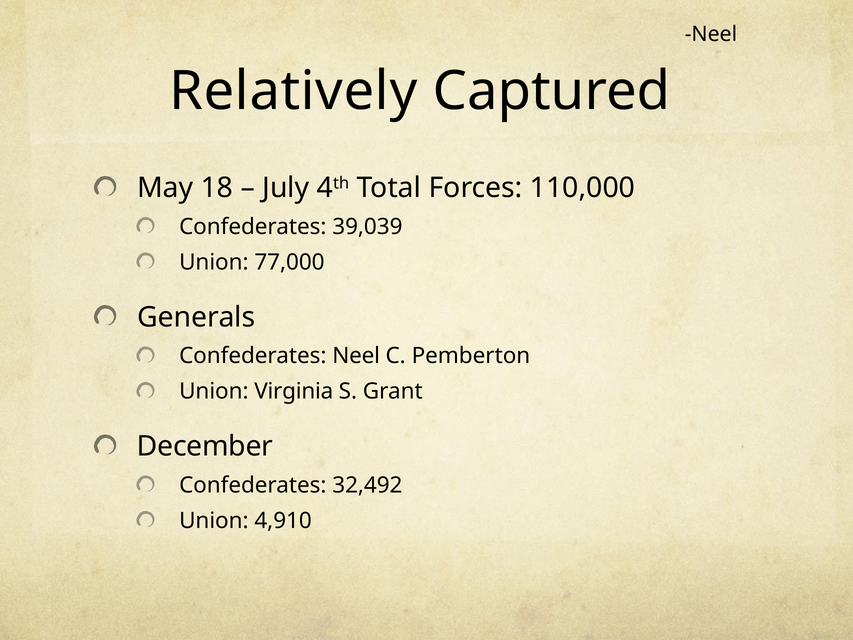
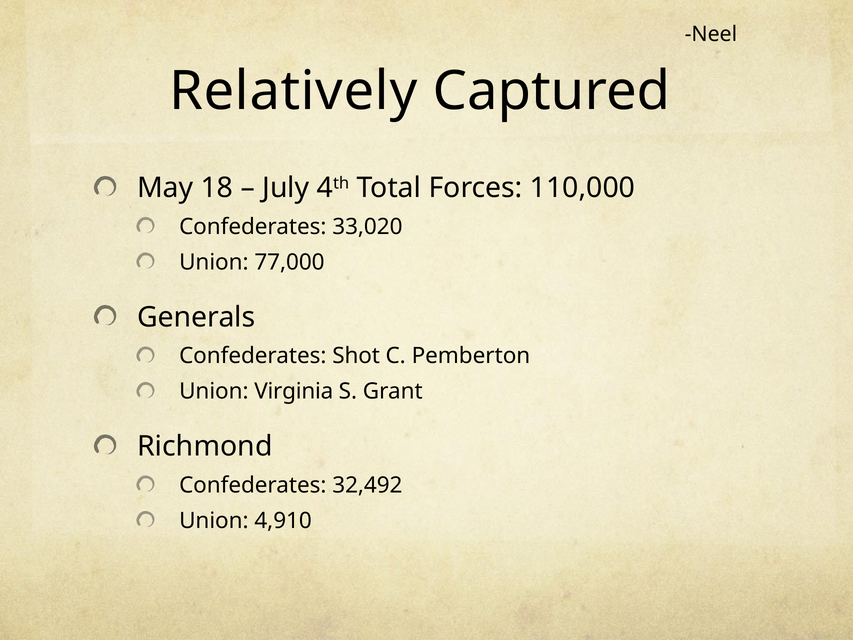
39,039: 39,039 -> 33,020
Confederates Neel: Neel -> Shot
December: December -> Richmond
